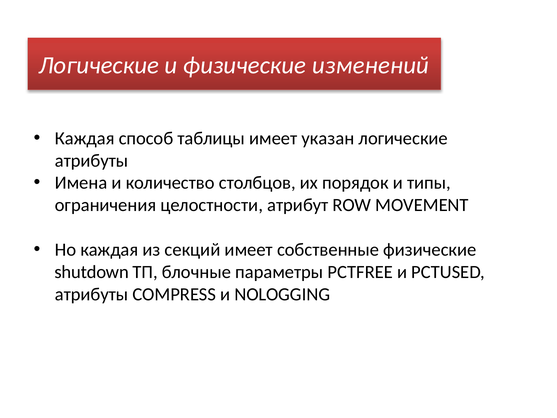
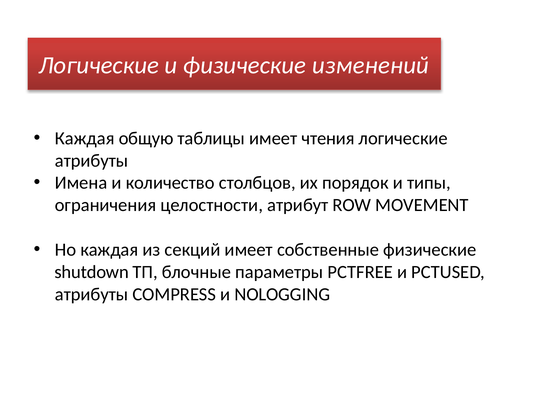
способ: способ -> общую
указан: указан -> чтения
